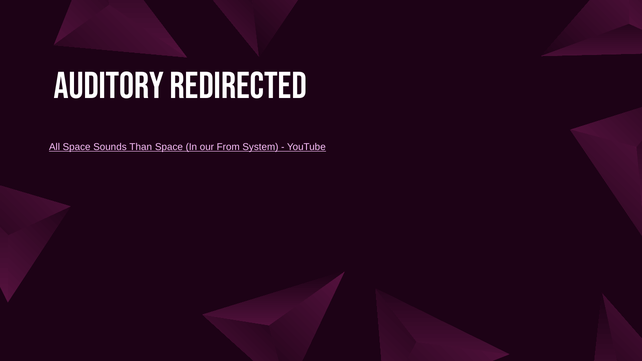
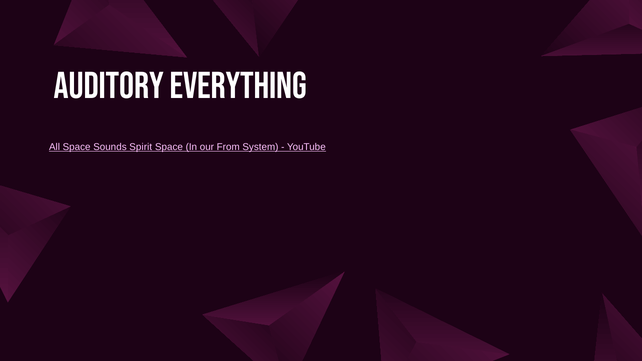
redirected: redirected -> everything
Than: Than -> Spirit
